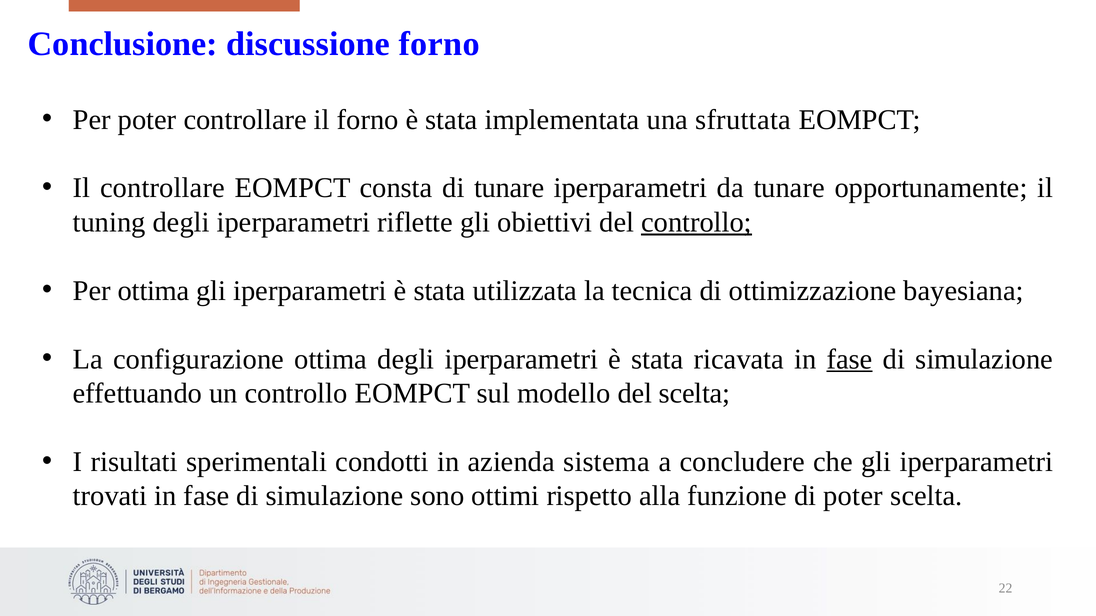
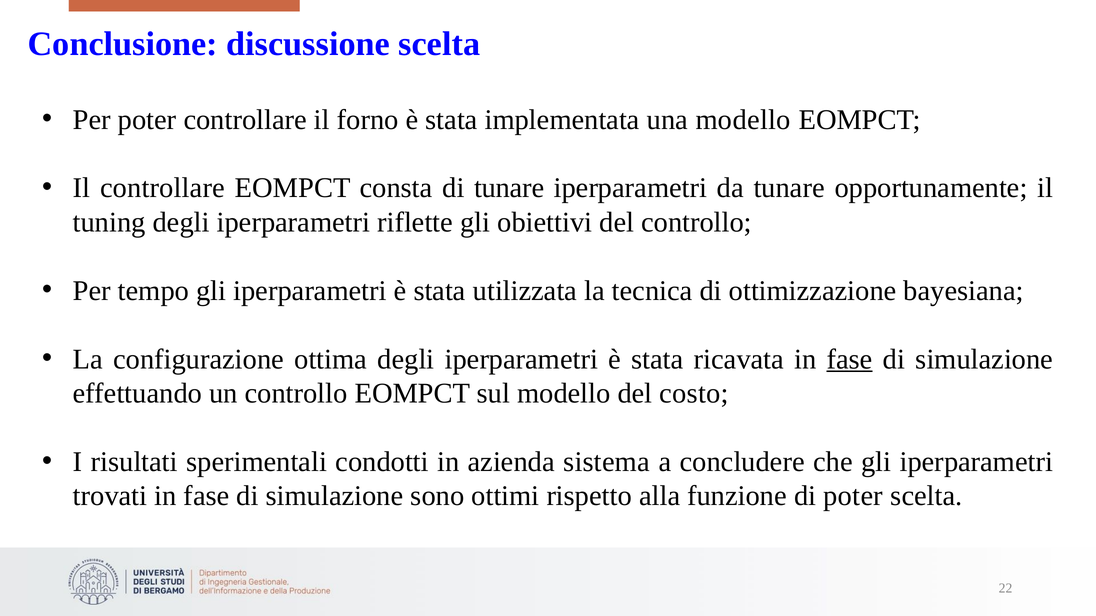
discussione forno: forno -> scelta
una sfruttata: sfruttata -> modello
controllo at (697, 222) underline: present -> none
Per ottima: ottima -> tempo
del scelta: scelta -> costo
